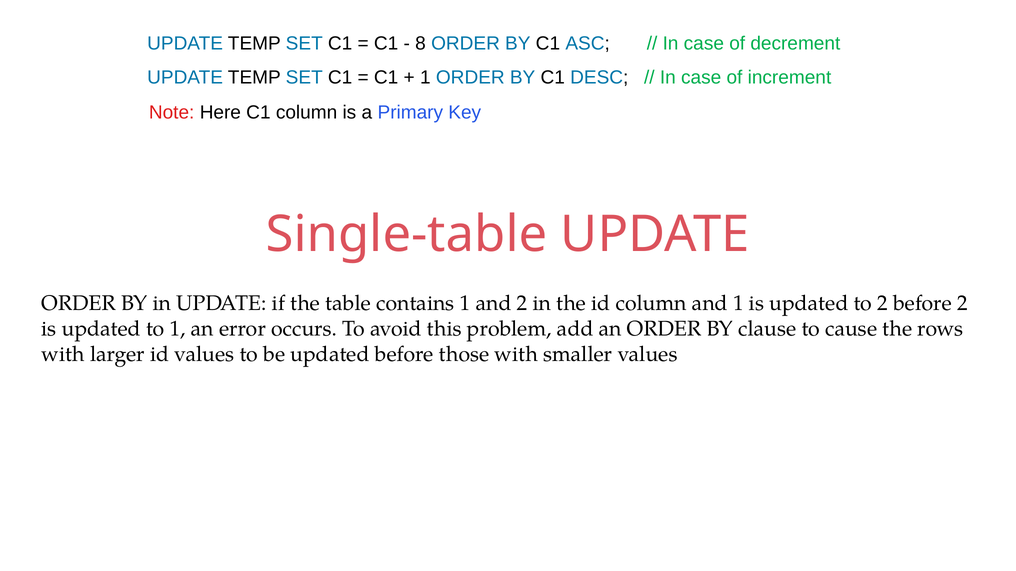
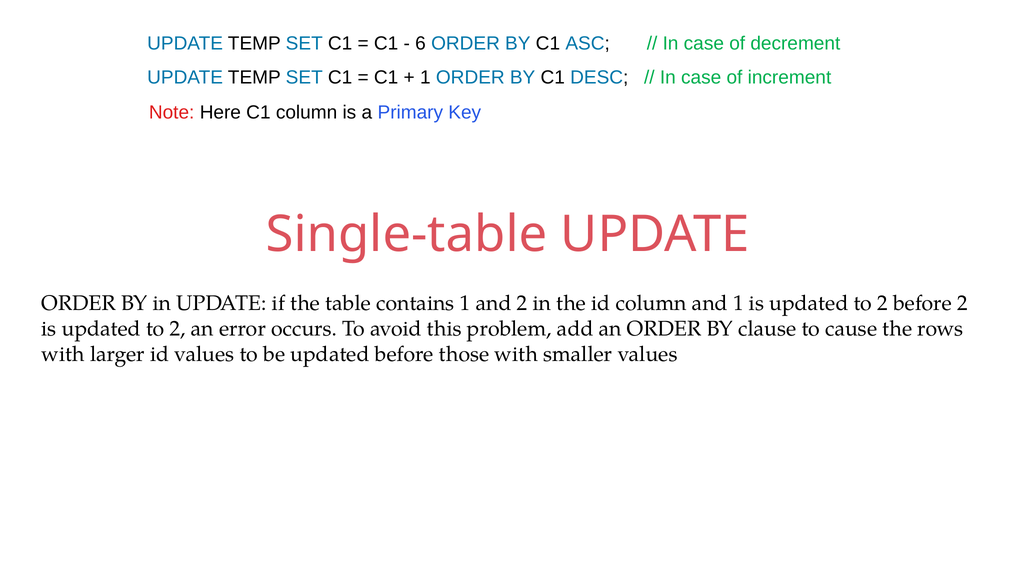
8: 8 -> 6
1 at (178, 329): 1 -> 2
